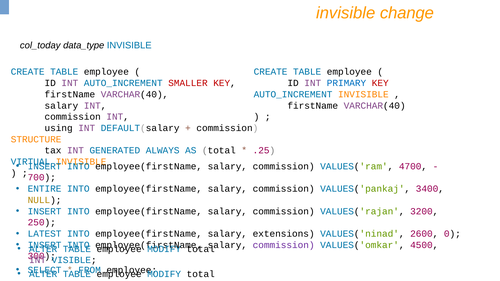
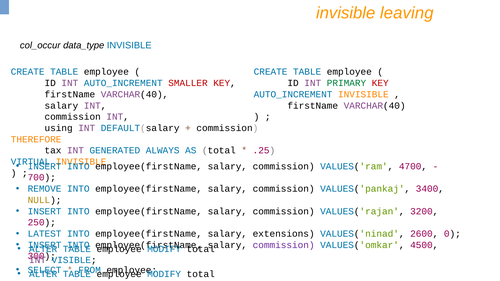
change: change -> leaving
col_today: col_today -> col_occur
PRIMARY colour: blue -> green
STRUCTURE: STRUCTURE -> THEREFORE
ENTIRE: ENTIRE -> REMOVE
